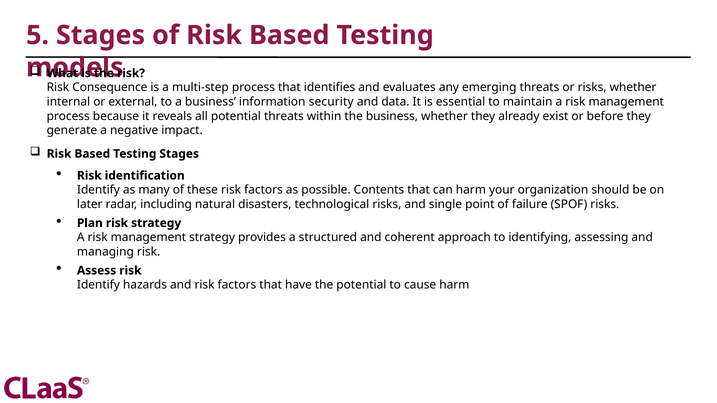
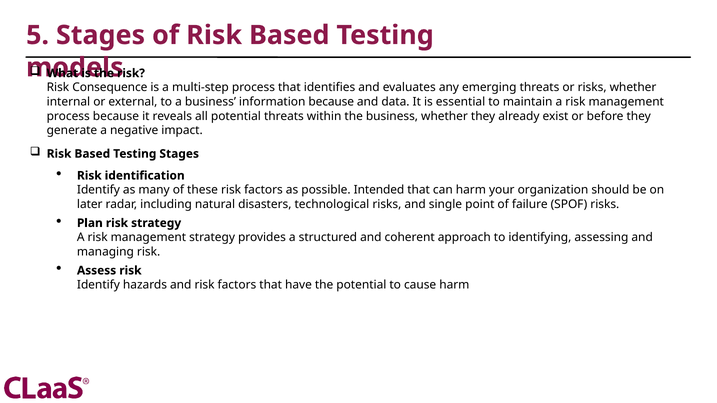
information security: security -> because
Contents: Contents -> Intended
